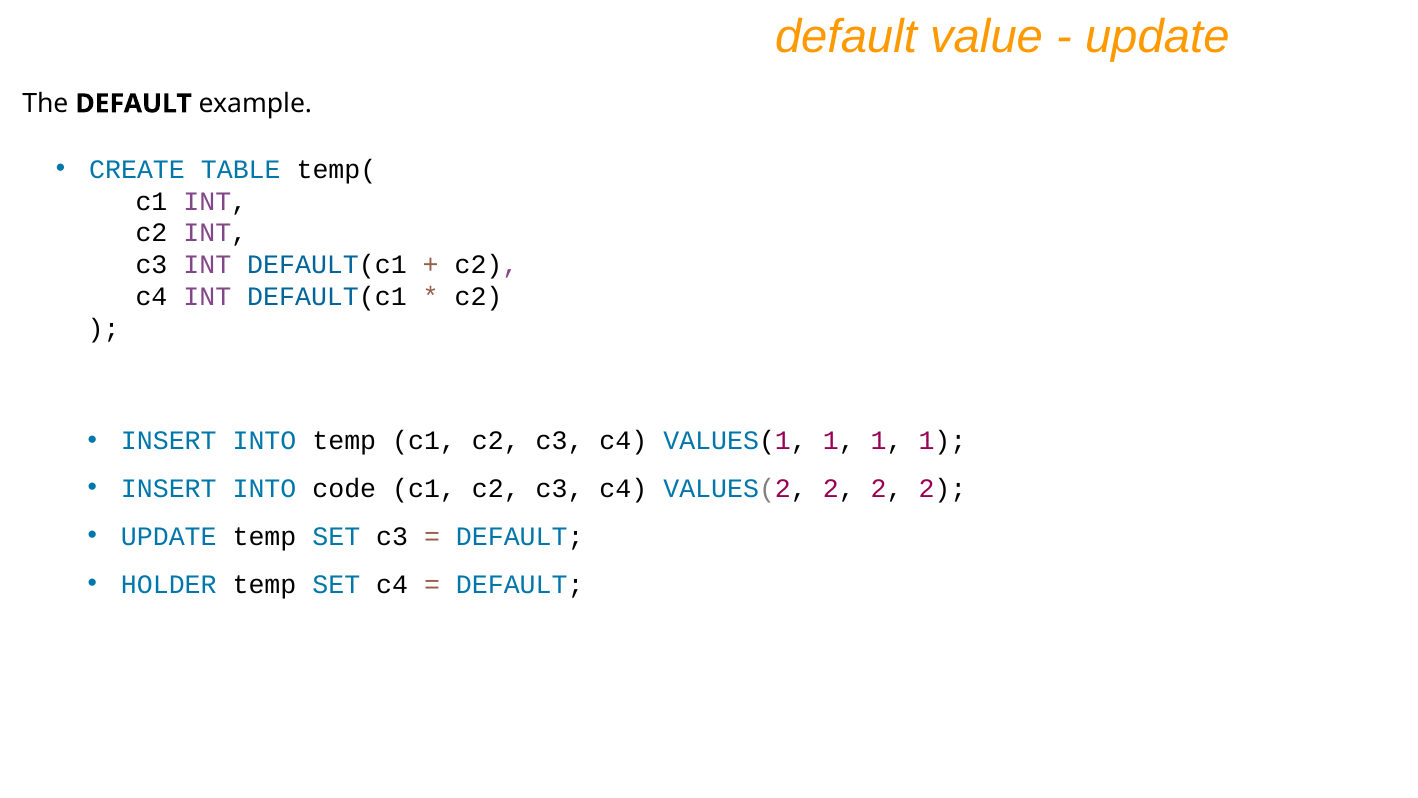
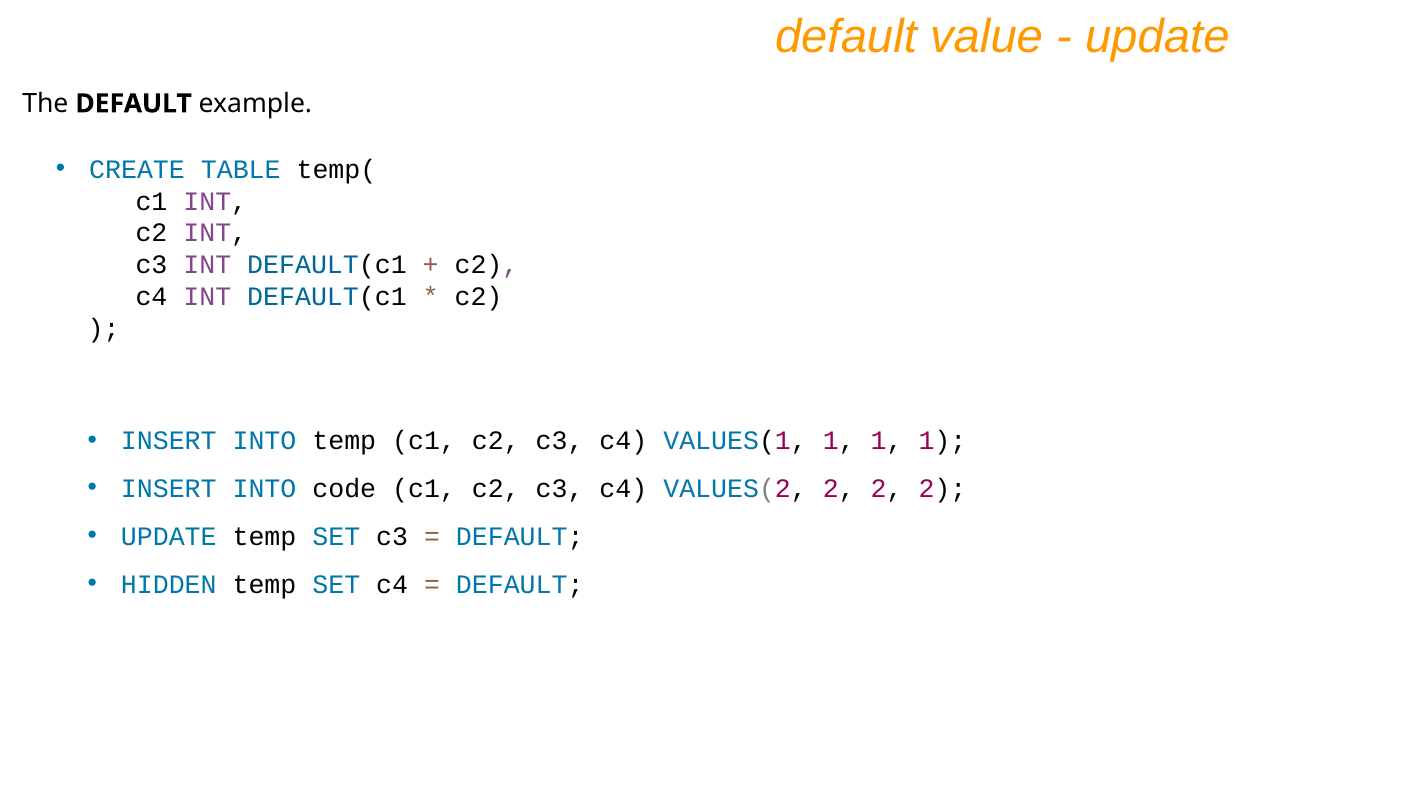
HOLDER: HOLDER -> HIDDEN
